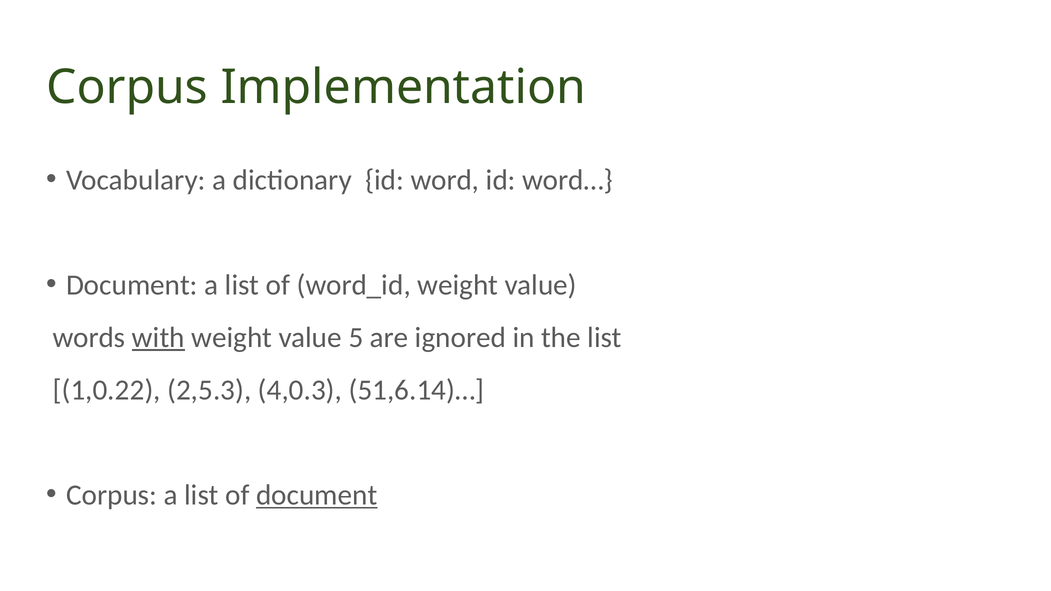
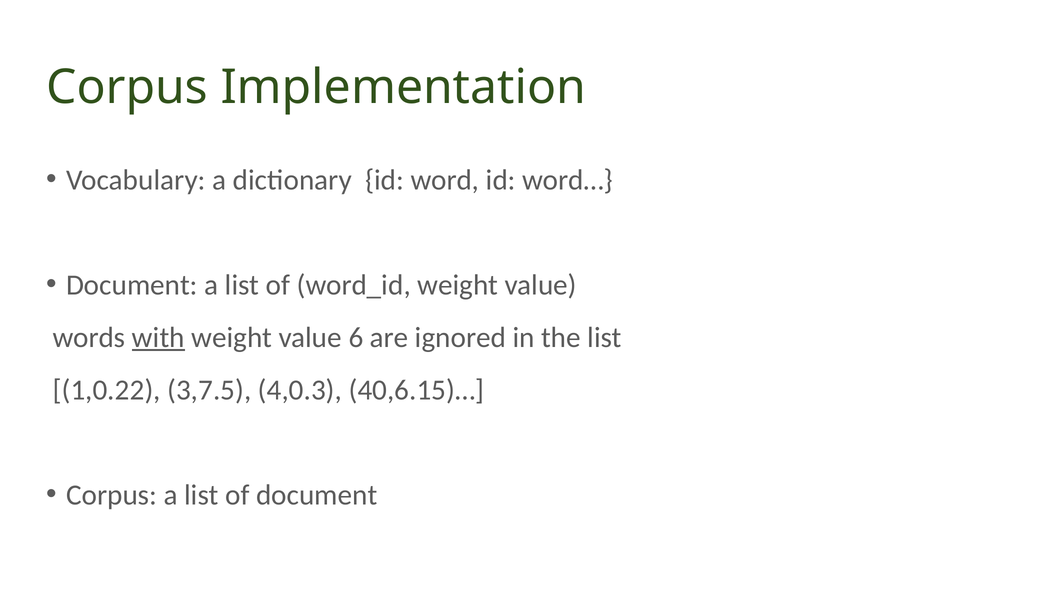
5: 5 -> 6
2,5.3: 2,5.3 -> 3,7.5
51,6.14)…: 51,6.14)… -> 40,6.15)…
document at (317, 495) underline: present -> none
